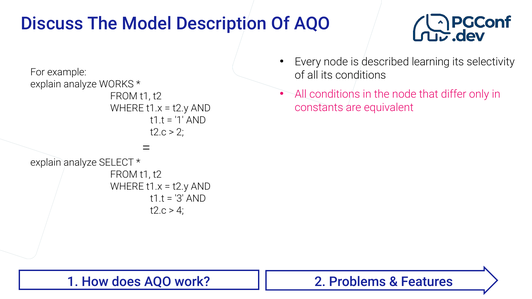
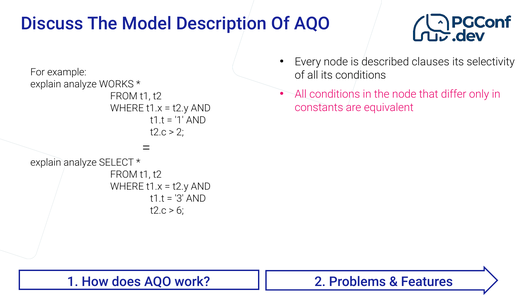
learning: learning -> clauses
4: 4 -> 6
